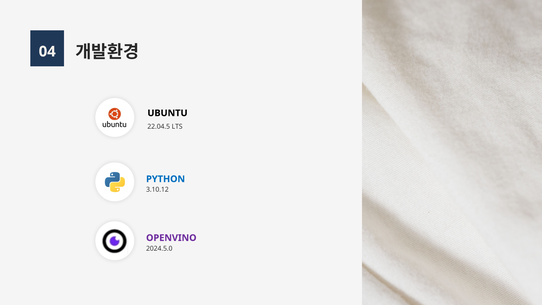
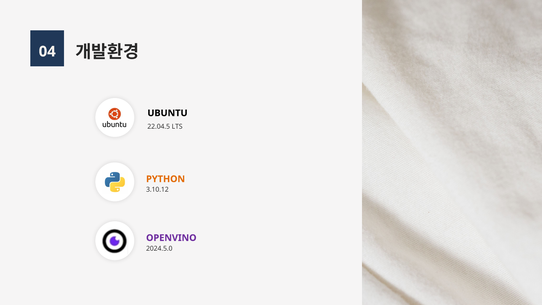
PYTHON colour: blue -> orange
